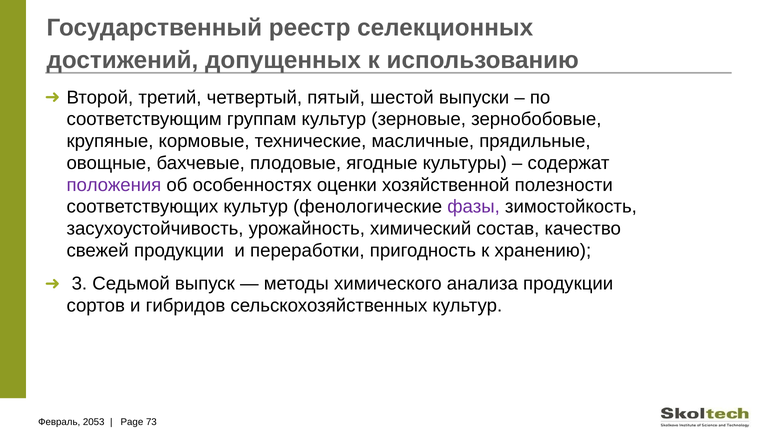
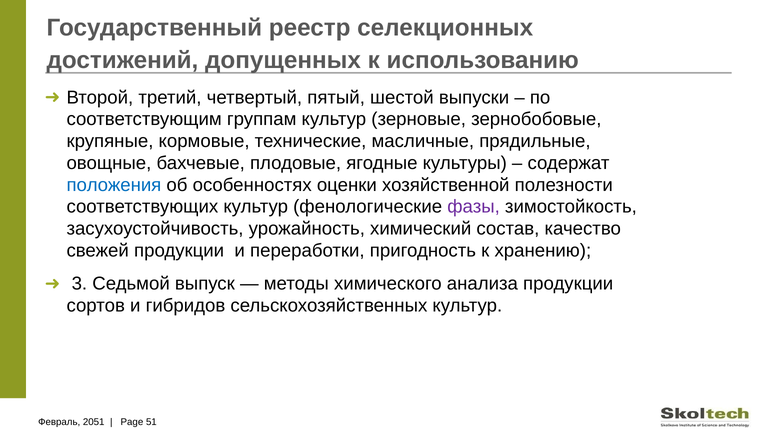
положения colour: purple -> blue
2053: 2053 -> 2051
73: 73 -> 51
